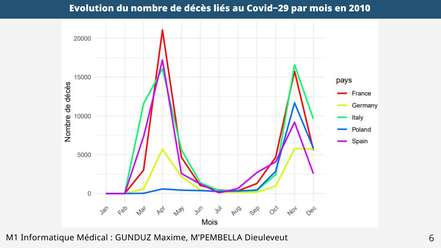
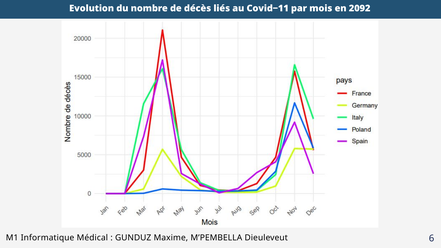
Covid−29: Covid−29 -> Covid−11
2010: 2010 -> 2092
